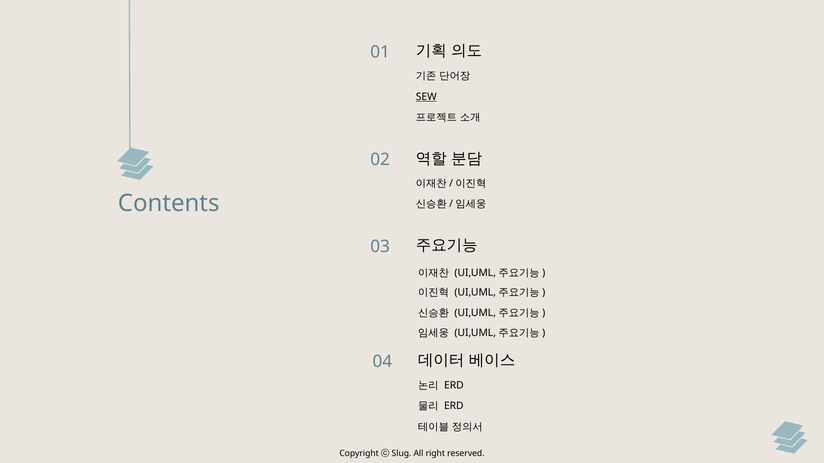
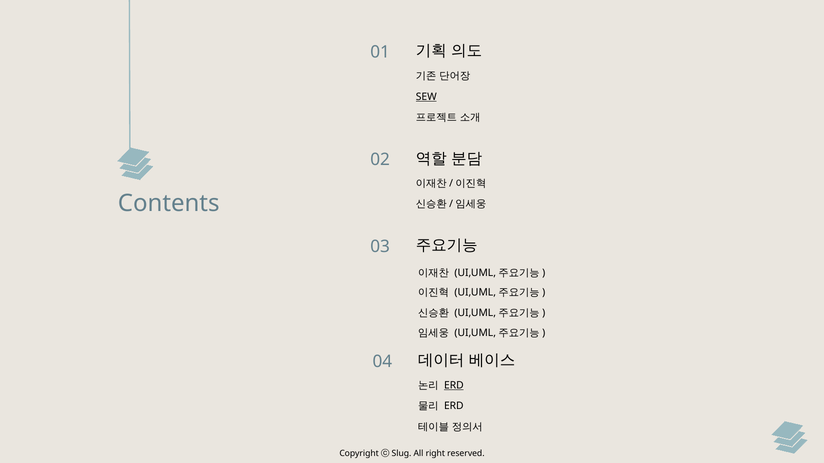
ERD at (454, 386) underline: none -> present
